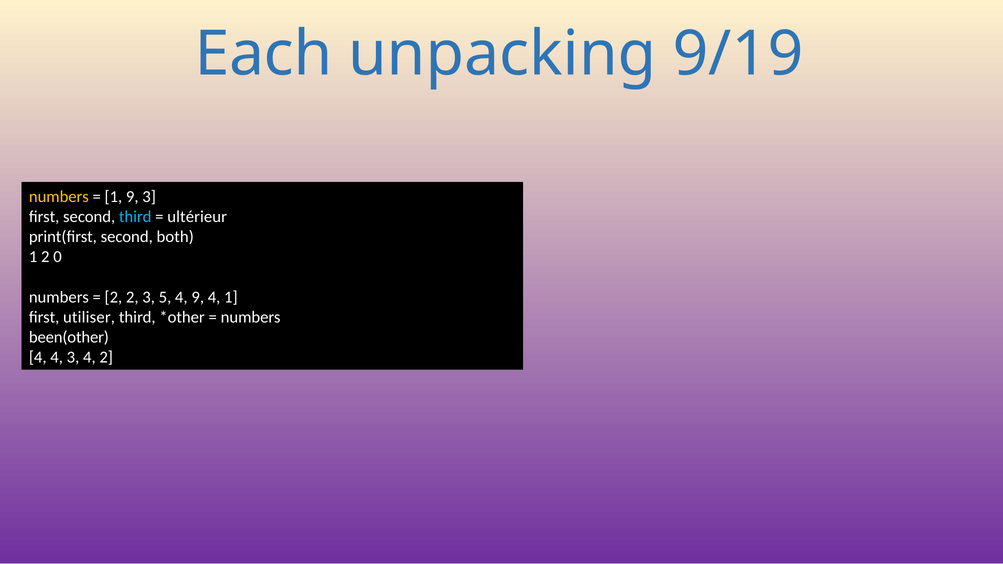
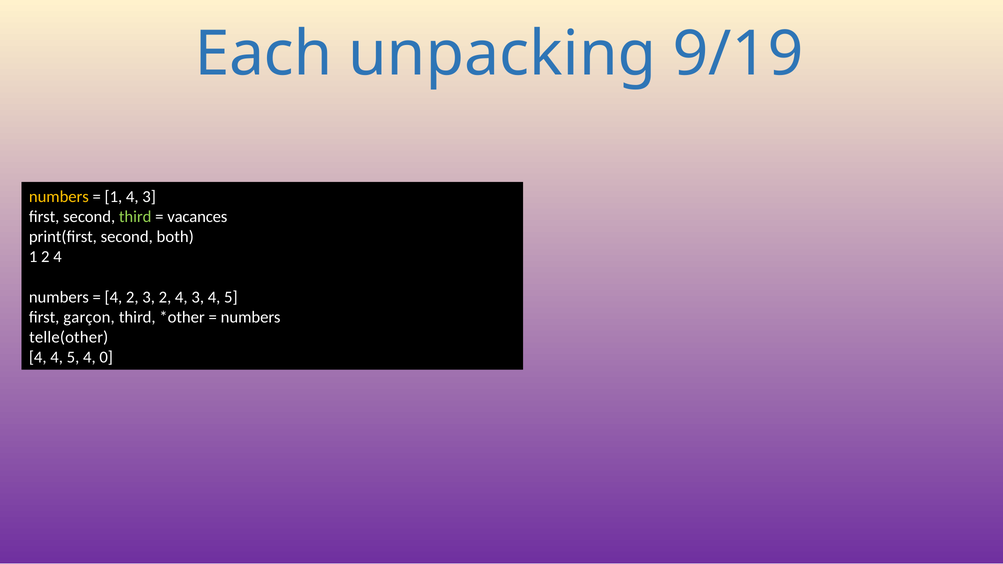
1 9: 9 -> 4
third at (135, 217) colour: light blue -> light green
ultérieur: ultérieur -> vacances
1 2 0: 0 -> 4
2 at (113, 297): 2 -> 4
3 5: 5 -> 2
9 at (198, 297): 9 -> 3
1 at (231, 297): 1 -> 5
utiliser: utiliser -> garçon
been(other: been(other -> telle(other
4 4 3: 3 -> 5
4 2: 2 -> 0
